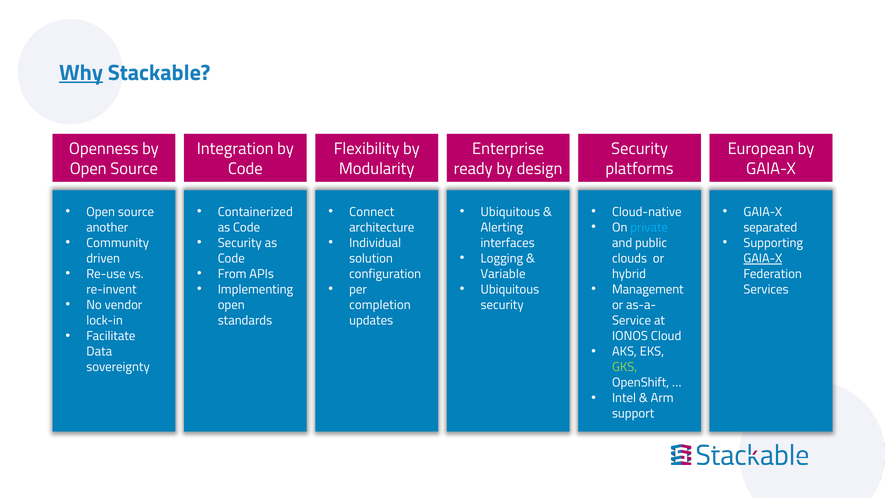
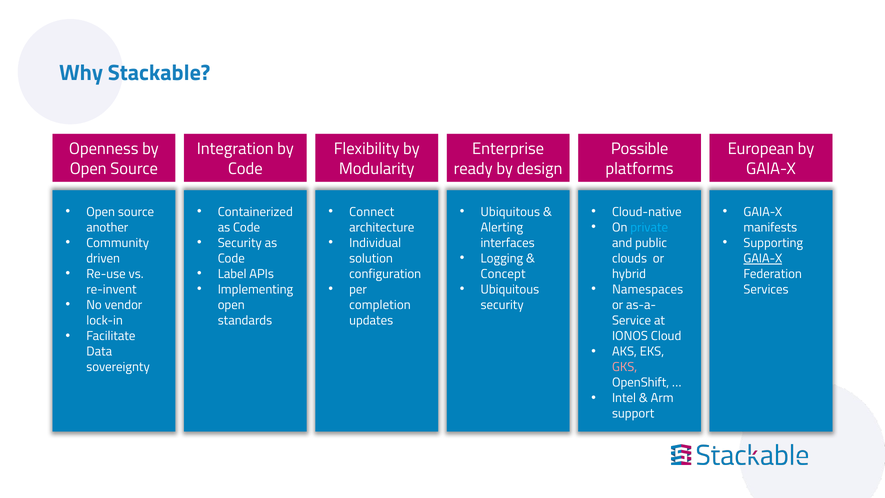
Why underline: present -> none
Security at (640, 149): Security -> Possible
separated: separated -> manifests
From: From -> Label
Variable: Variable -> Concept
Management: Management -> Namespaces
GKS colour: light green -> pink
